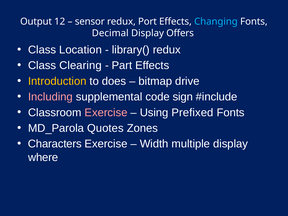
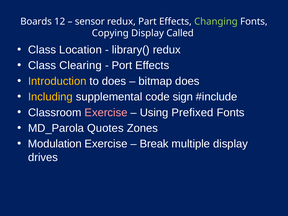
Output: Output -> Boards
Port: Port -> Part
Changing colour: light blue -> light green
Decimal: Decimal -> Copying
Offers: Offers -> Called
Part: Part -> Port
bitmap drive: drive -> does
Including colour: pink -> yellow
Characters: Characters -> Modulation
Width: Width -> Break
where: where -> drives
